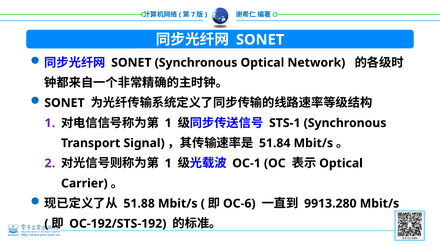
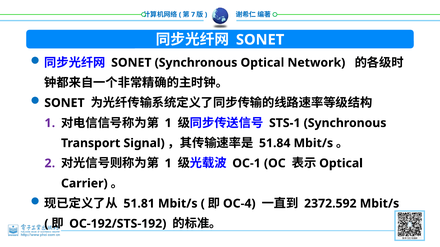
51.88: 51.88 -> 51.81
OC-6: OC-6 -> OC-4
9913.280: 9913.280 -> 2372.592
